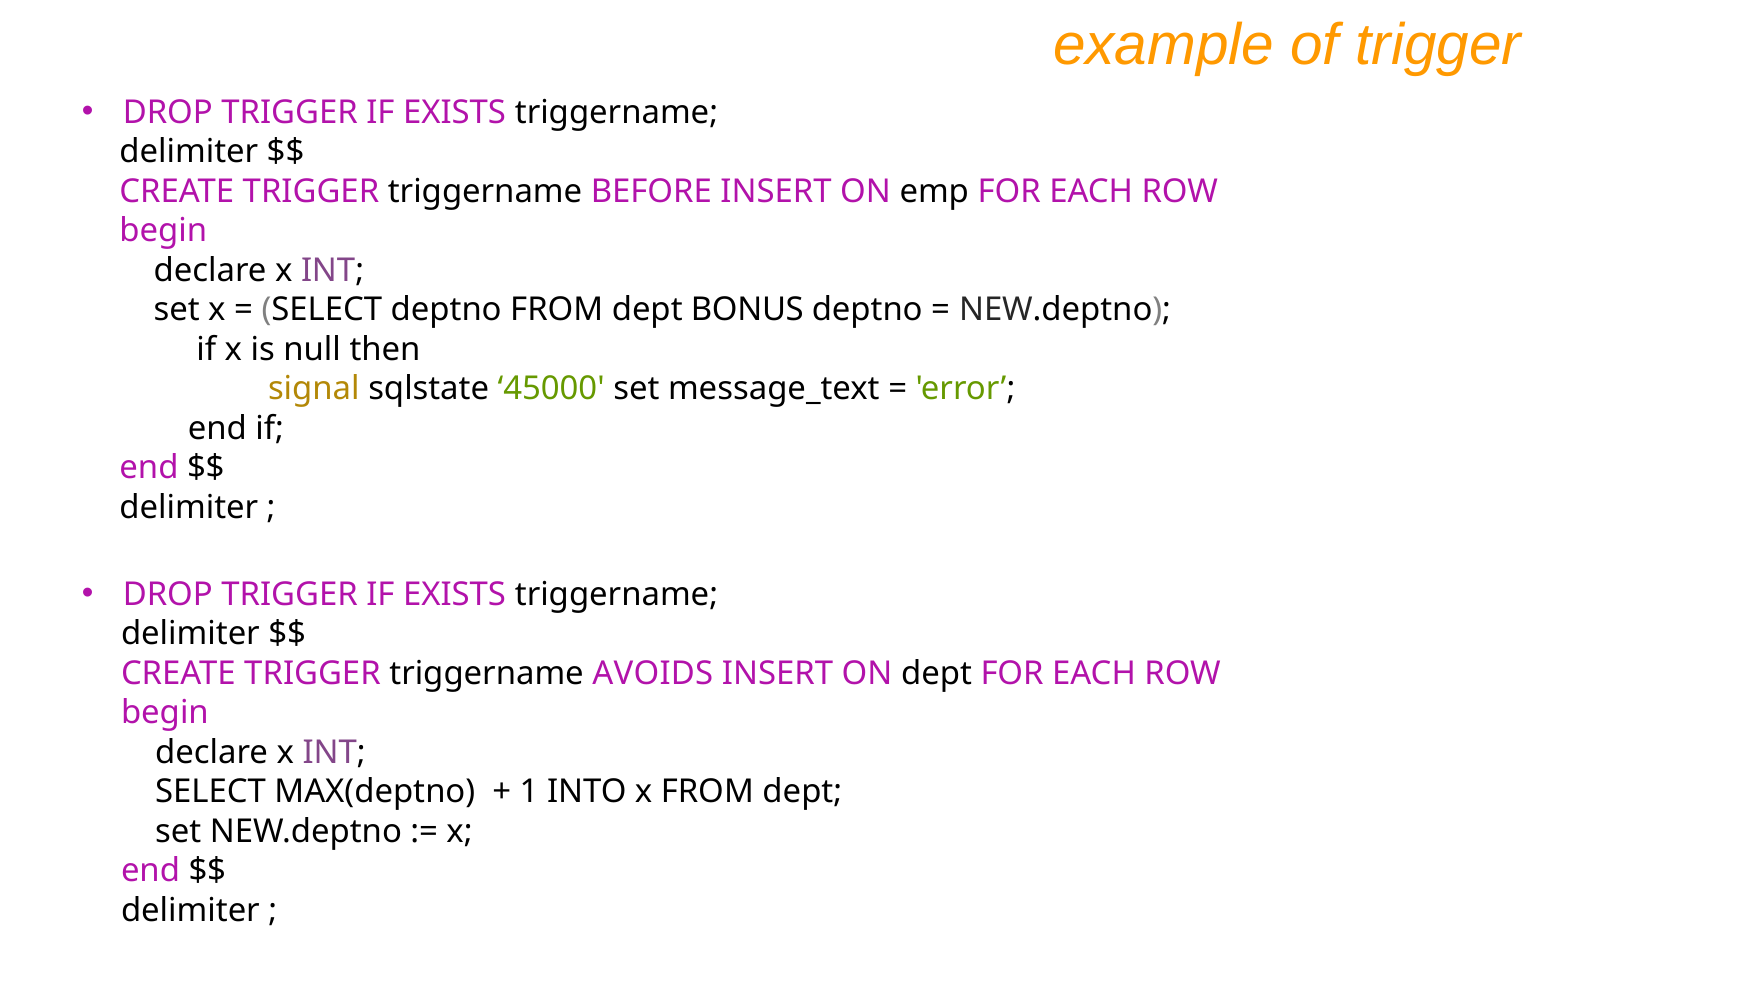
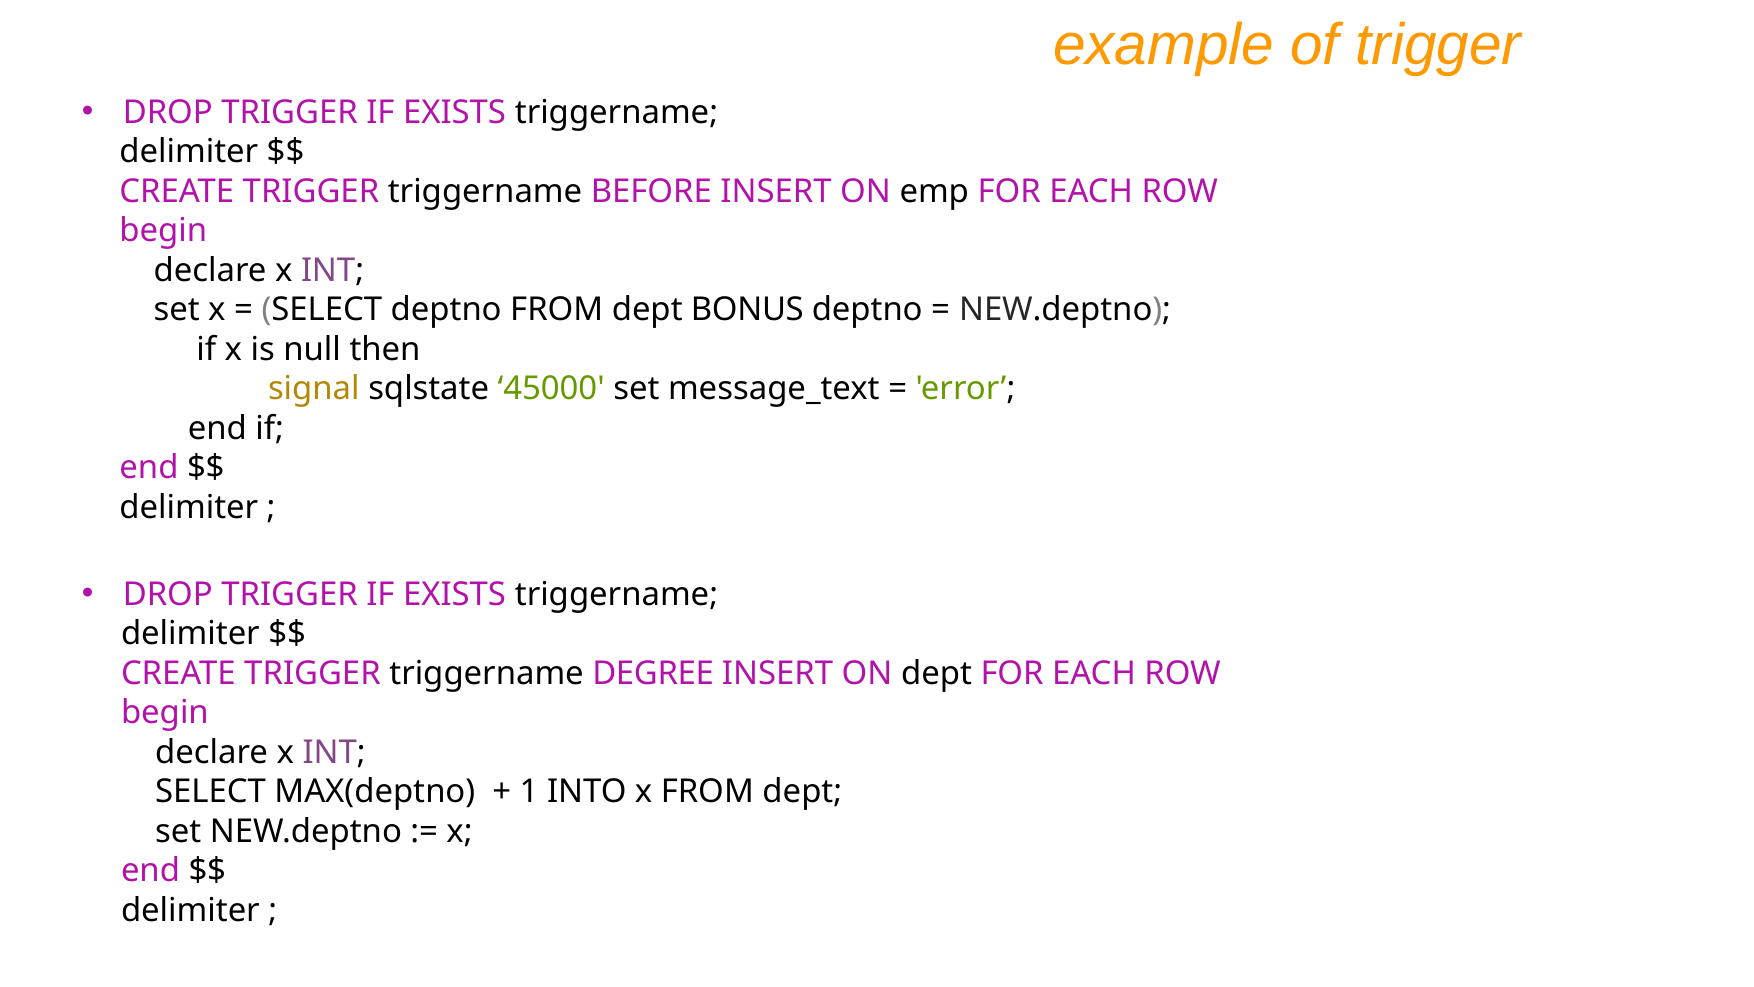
AVOIDS: AVOIDS -> DEGREE
